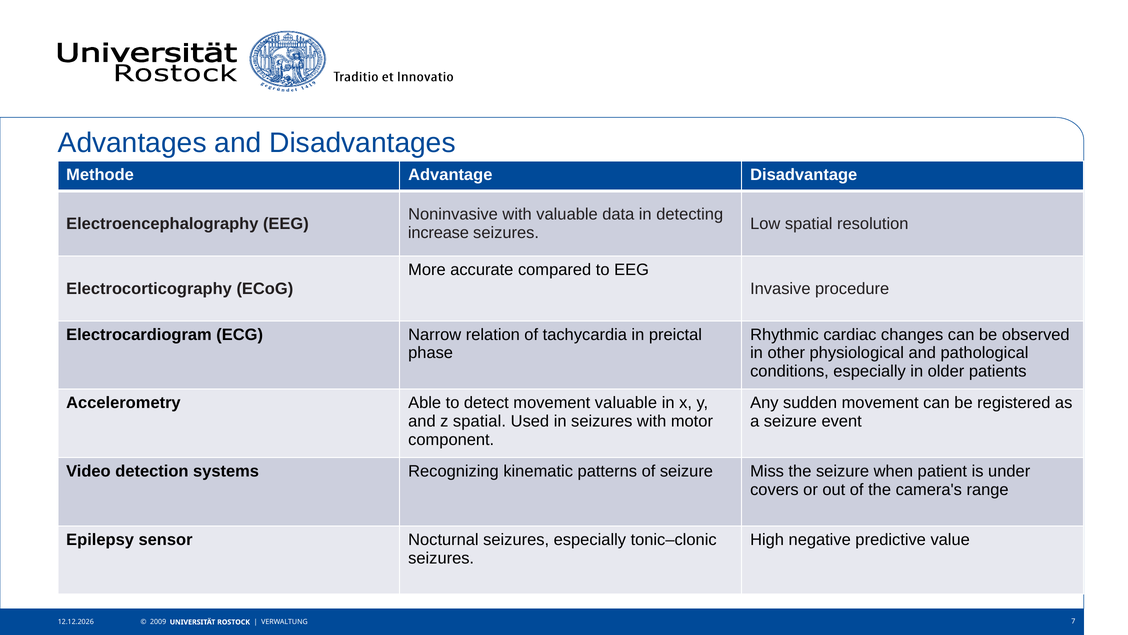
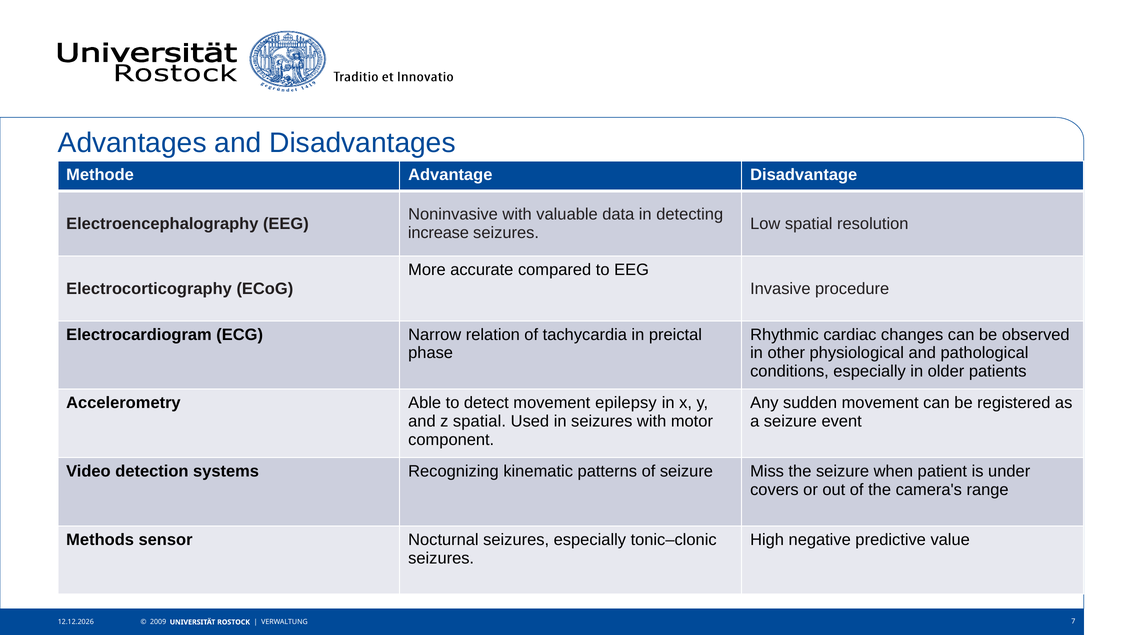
movement valuable: valuable -> epilepsy
Epilepsy: Epilepsy -> Methods
